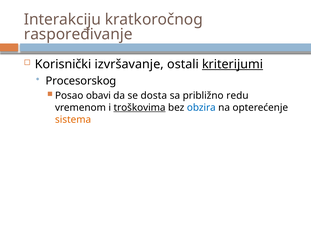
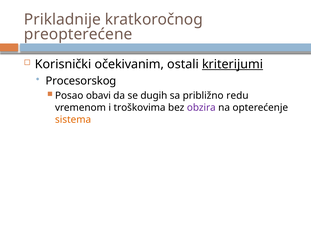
Interakciju: Interakciju -> Prikladnije
raspoređivanje: raspoređivanje -> preopterećene
izvršavanje: izvršavanje -> očekivanim
dosta: dosta -> dugih
troškovima underline: present -> none
obzira colour: blue -> purple
